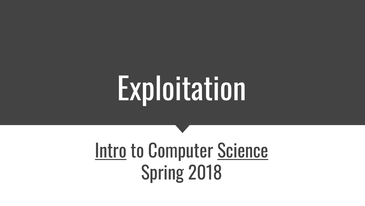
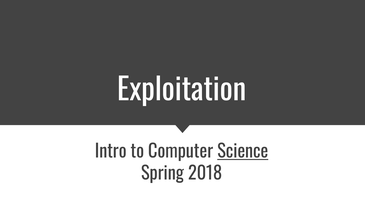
Intro underline: present -> none
